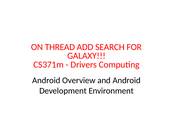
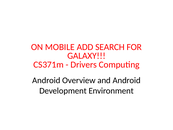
THREAD: THREAD -> MOBILE
